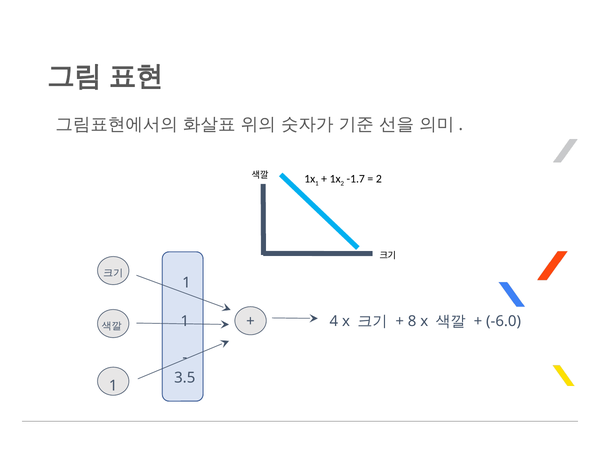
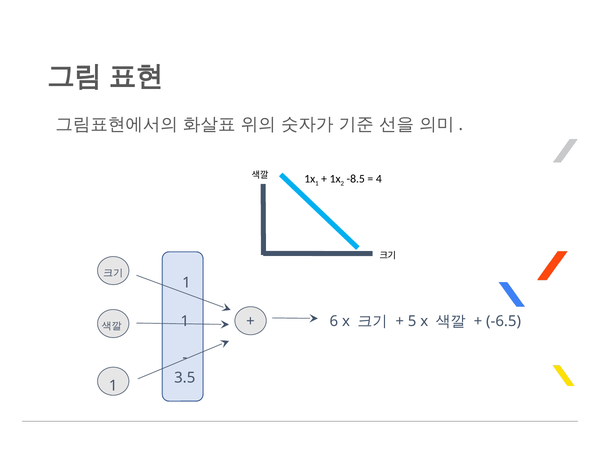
-1.7: -1.7 -> -8.5
2 at (379, 179): 2 -> 4
4: 4 -> 6
8: 8 -> 5
-6.0: -6.0 -> -6.5
